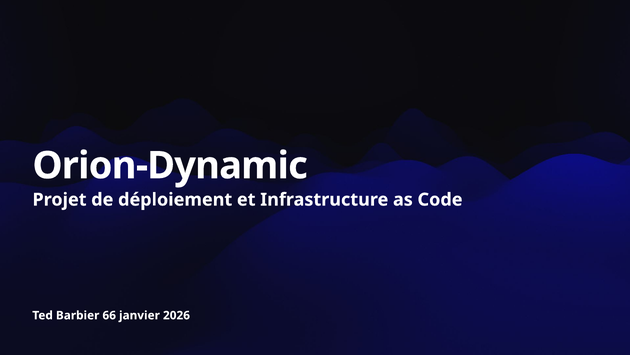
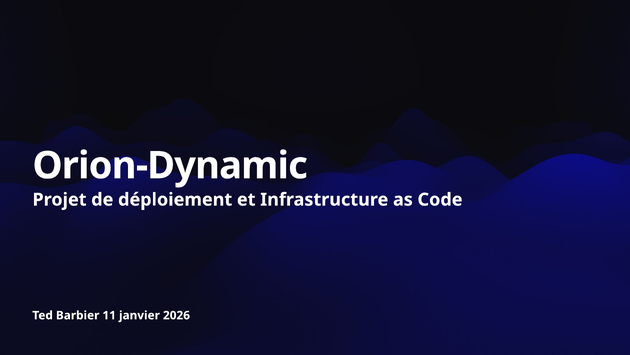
66: 66 -> 11
